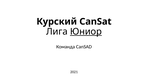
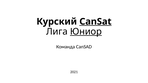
CanSat underline: none -> present
